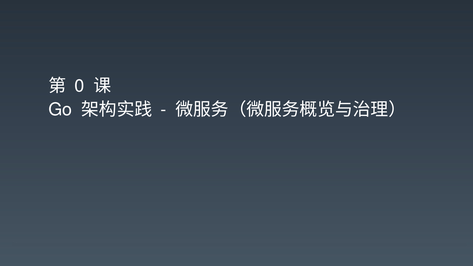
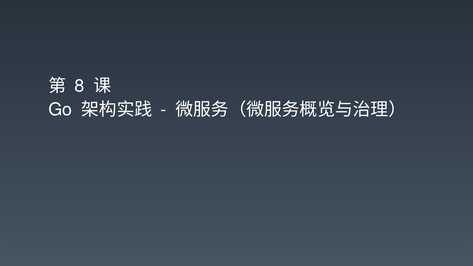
0: 0 -> 8
